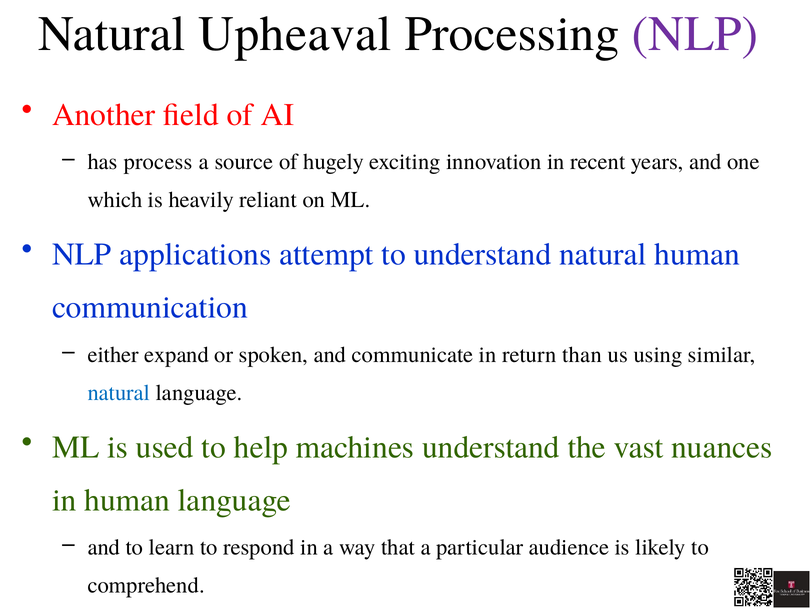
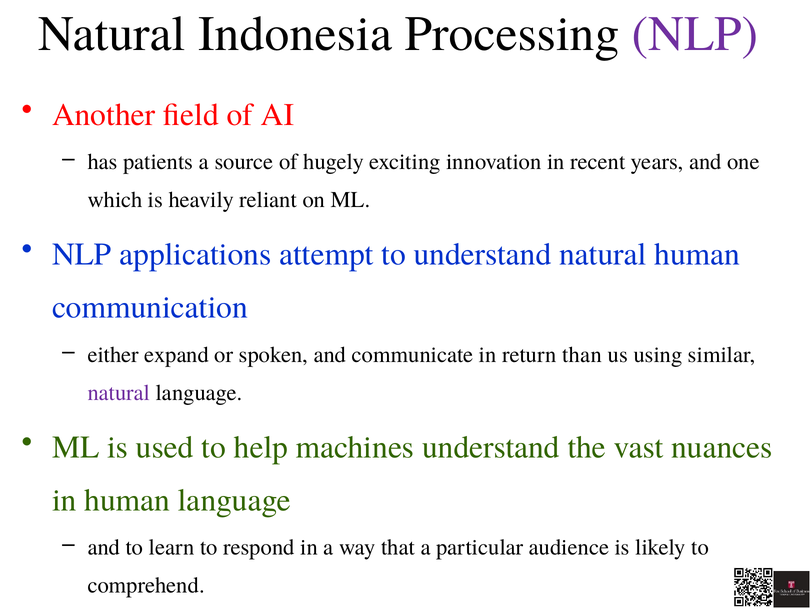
Upheaval: Upheaval -> Indonesia
process: process -> patients
natural at (119, 392) colour: blue -> purple
